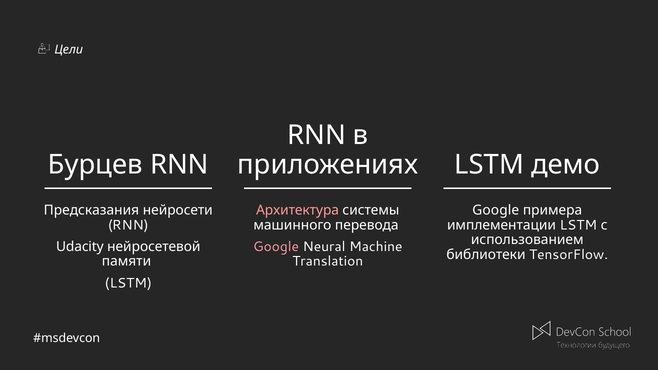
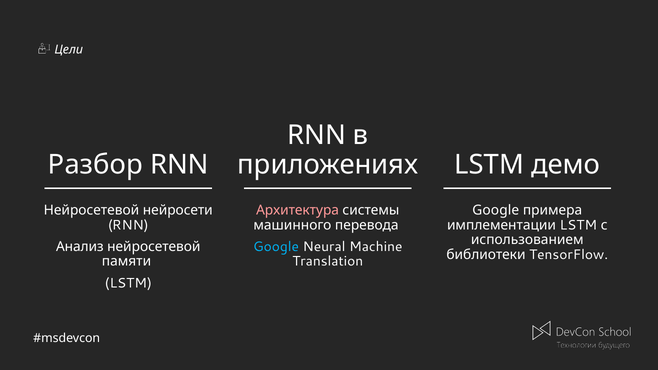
Бурцев: Бурцев -> Разбор
Предсказания at (91, 210): Предсказания -> Нейросетевой
Google at (276, 247) colour: pink -> light blue
Udacity: Udacity -> Анализ
